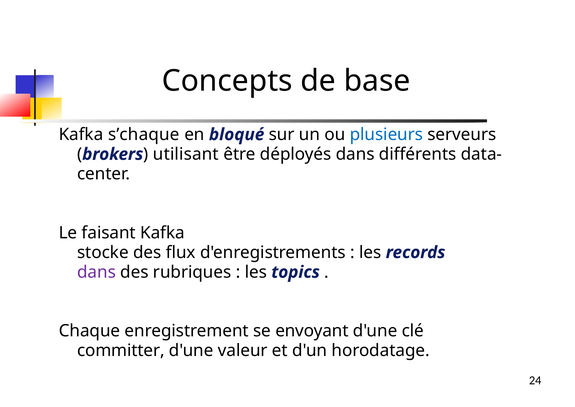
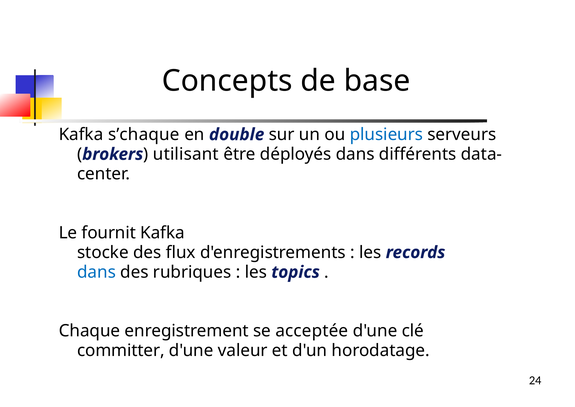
bloqué: bloqué -> double
faisant: faisant -> fournit
dans at (97, 272) colour: purple -> blue
envoyant: envoyant -> acceptée
